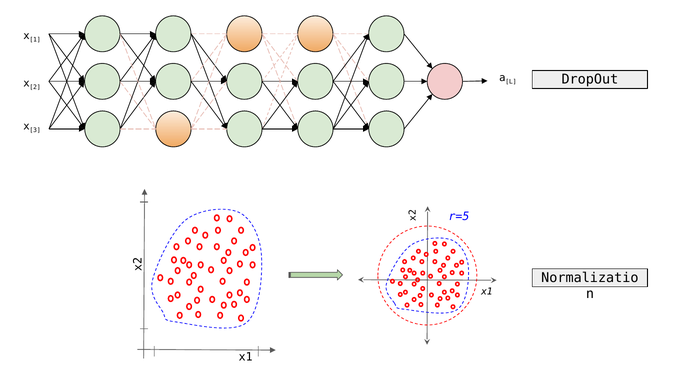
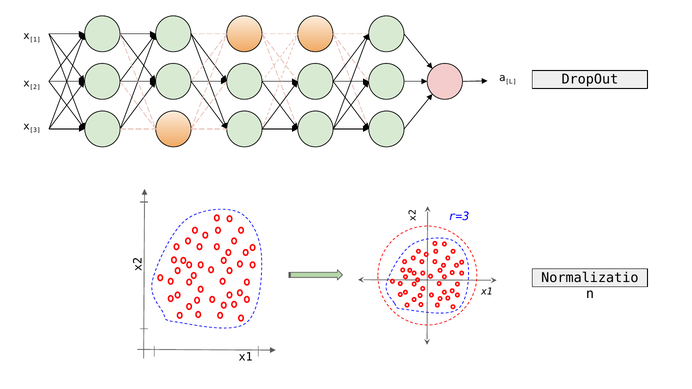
r=5: r=5 -> r=3
